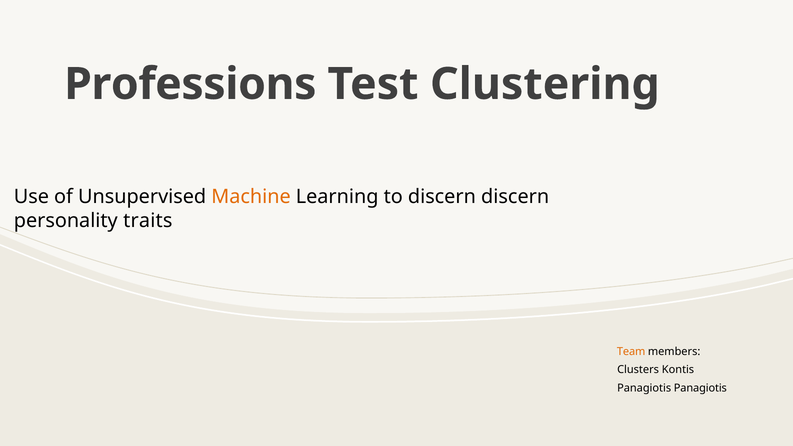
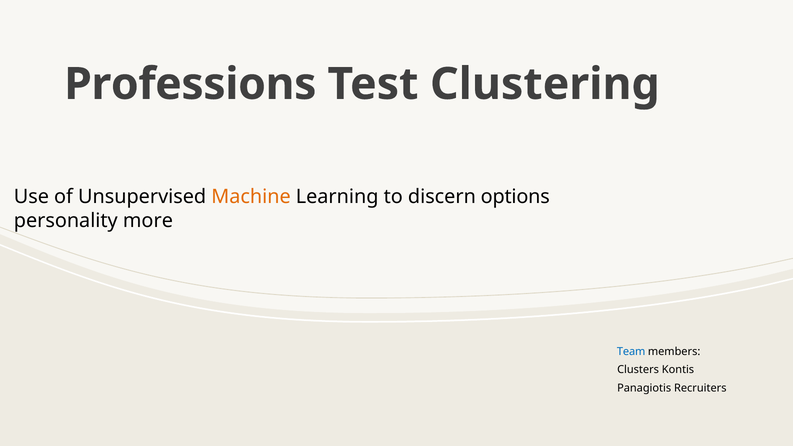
discern discern: discern -> options
traits: traits -> more
Team colour: orange -> blue
Panagiotis Panagiotis: Panagiotis -> Recruiters
